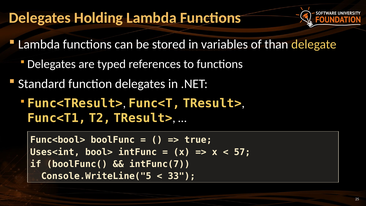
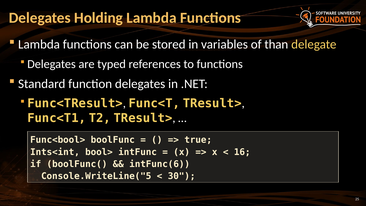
Uses<int: Uses<int -> Ints<int
57: 57 -> 16
intFunc(7: intFunc(7 -> intFunc(6
33: 33 -> 30
